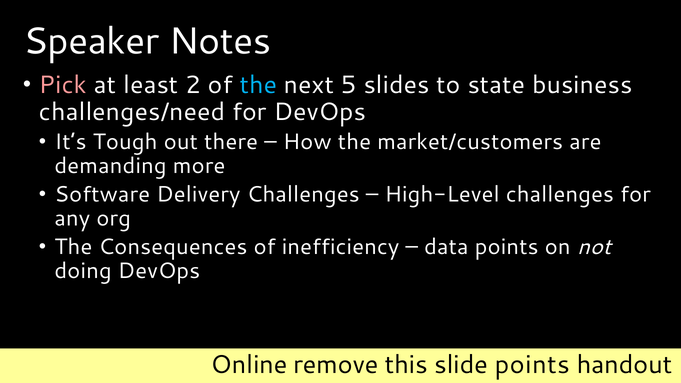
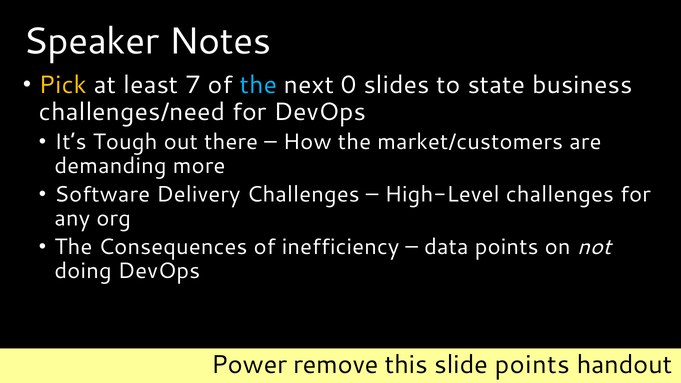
Pick colour: pink -> yellow
2: 2 -> 7
5: 5 -> 0
Online: Online -> Power
